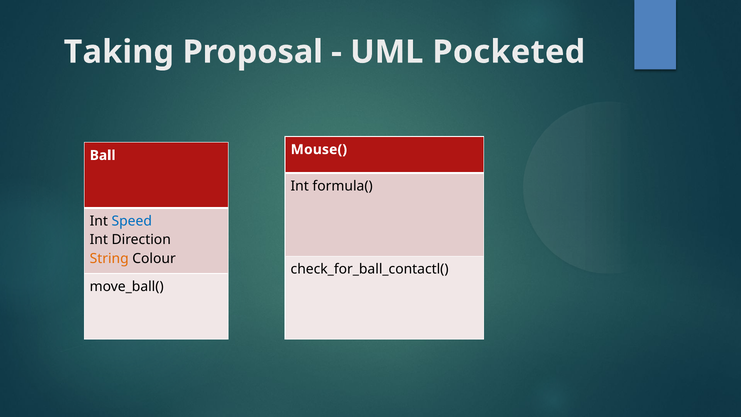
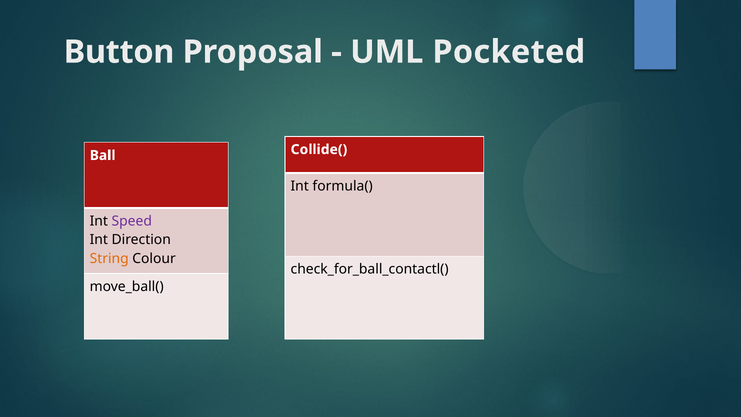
Taking: Taking -> Button
Mouse(: Mouse( -> Collide(
Speed colour: blue -> purple
